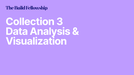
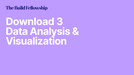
Collection: Collection -> Download
